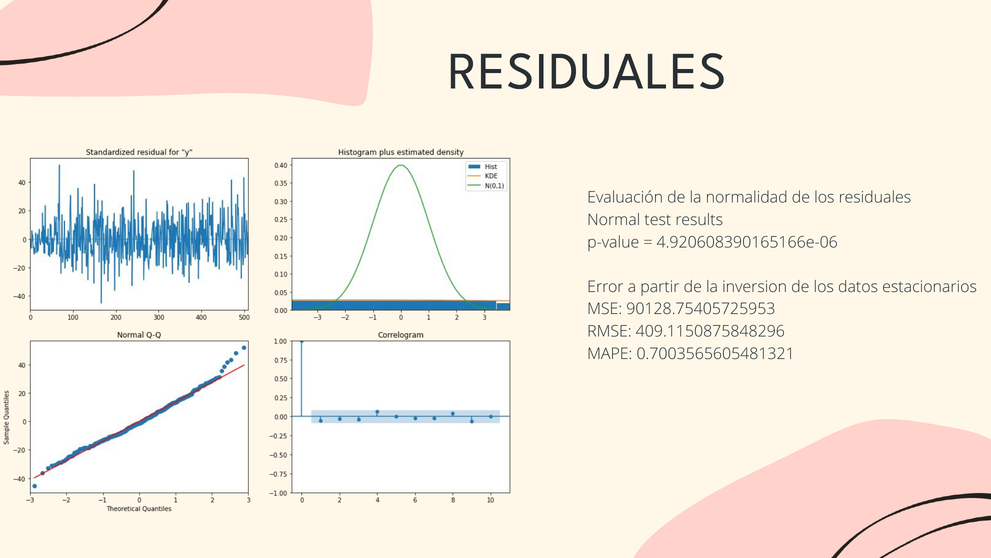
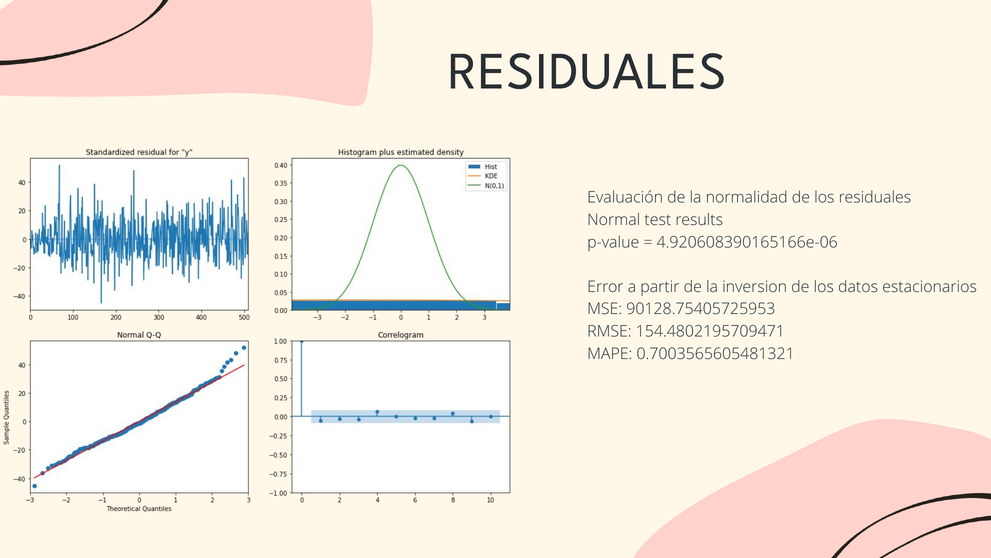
409.1150875848296: 409.1150875848296 -> 154.4802195709471
